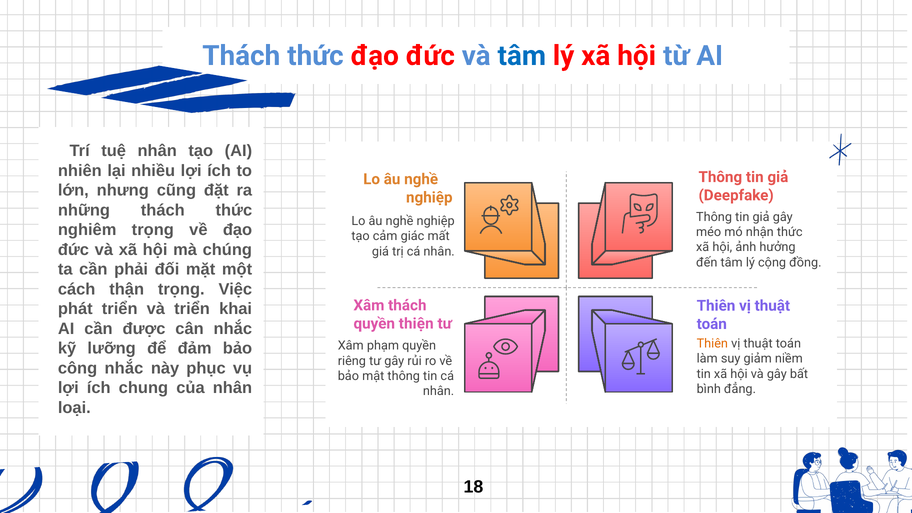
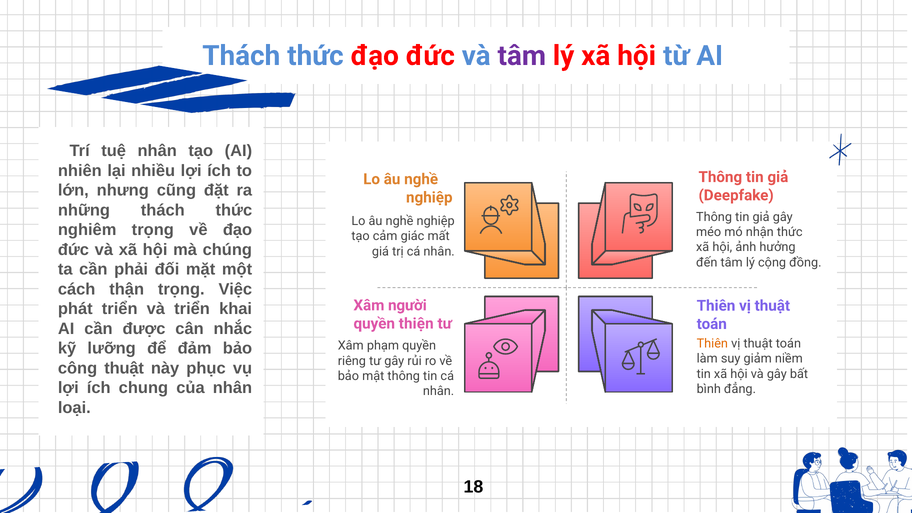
tâm at (522, 56) colour: blue -> purple
Xâm thách: thách -> người
công nhắc: nhắc -> thuật
